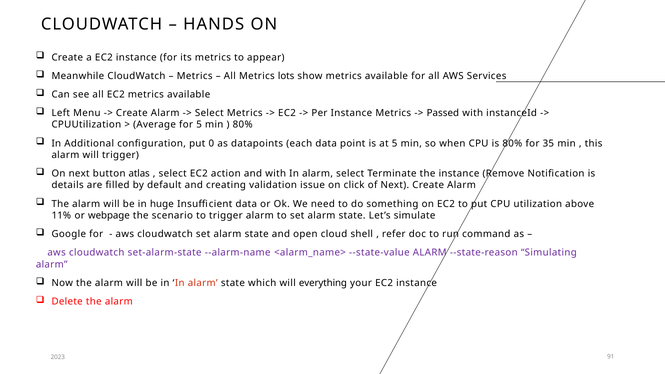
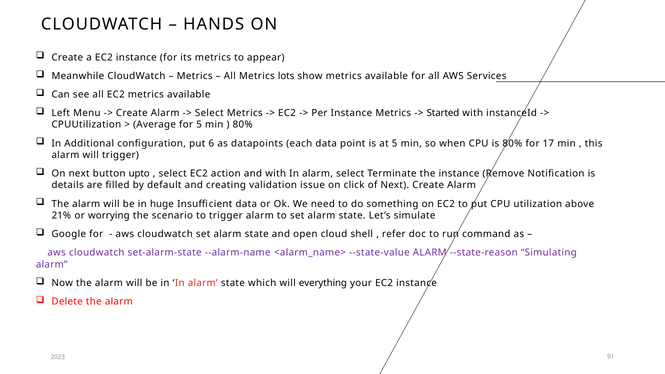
Passed: Passed -> Started
0: 0 -> 6
35: 35 -> 17
atlas: atlas -> upto
11%: 11% -> 21%
webpage: webpage -> worrying
